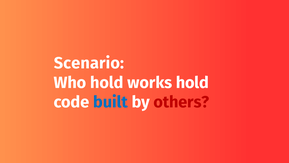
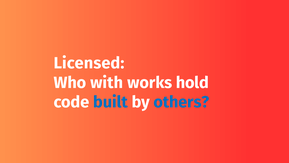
Scenario: Scenario -> Licensed
Who hold: hold -> with
others colour: red -> blue
